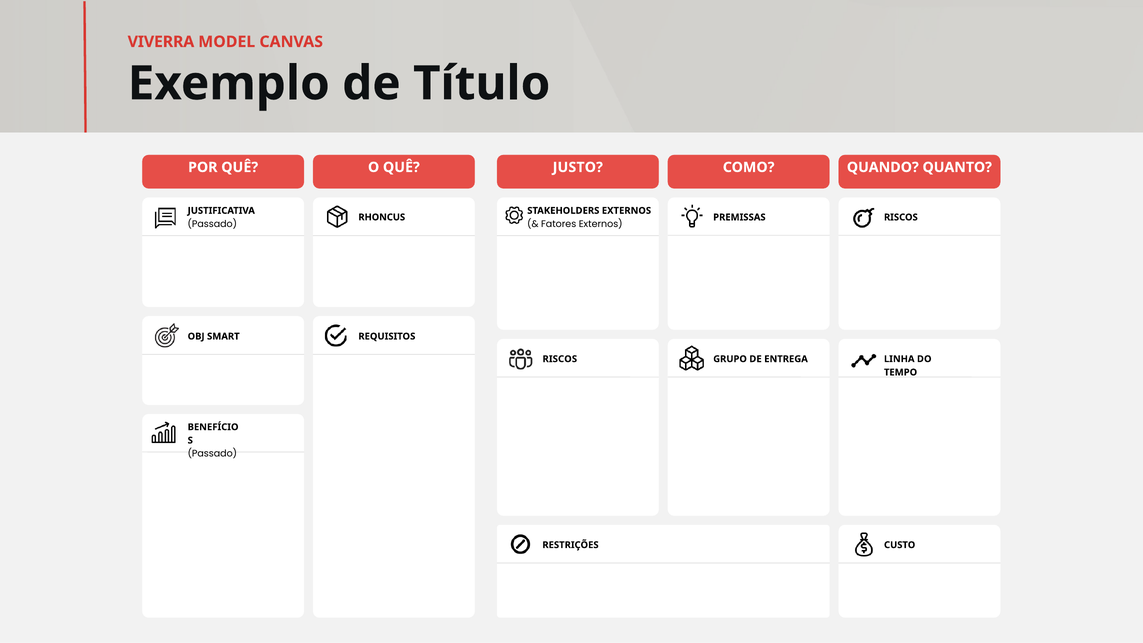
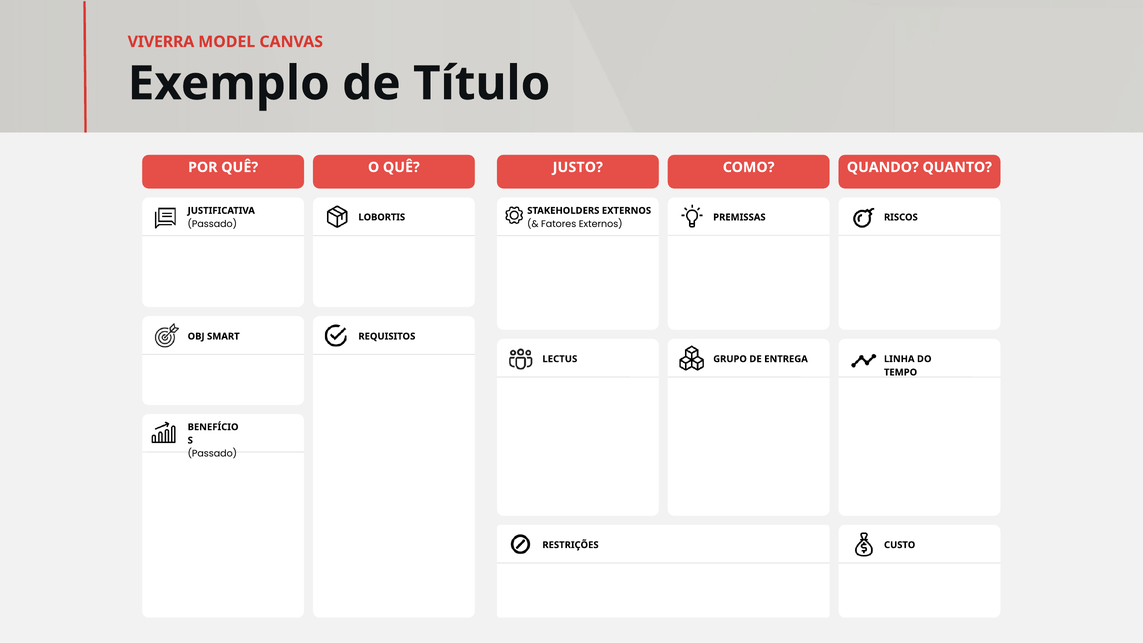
RHONCUS: RHONCUS -> LOBORTIS
RISCOS at (560, 359): RISCOS -> LECTUS
